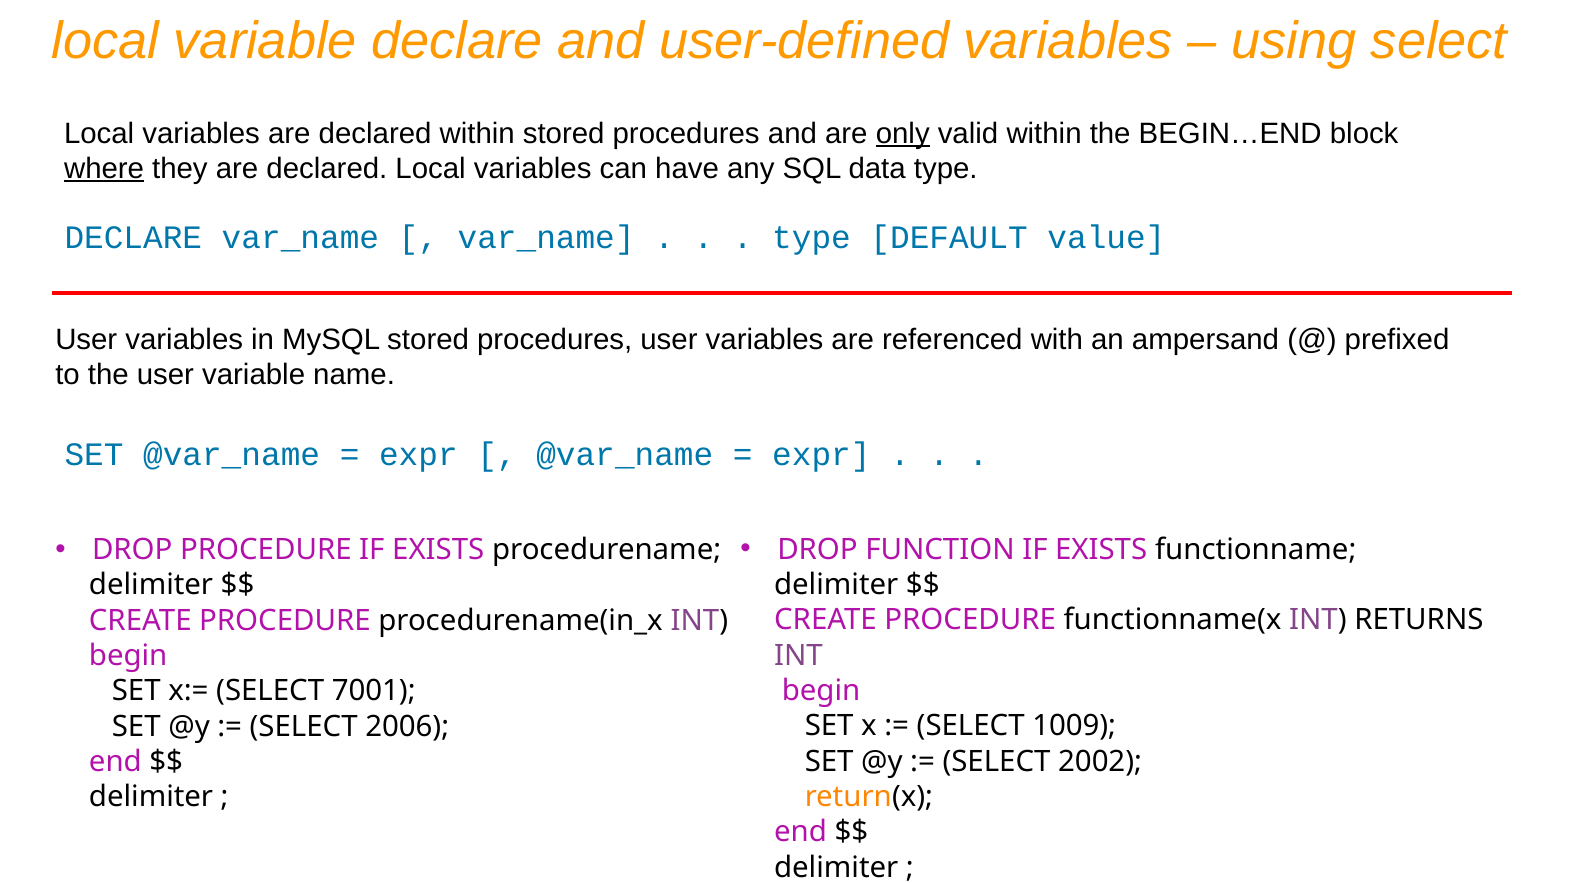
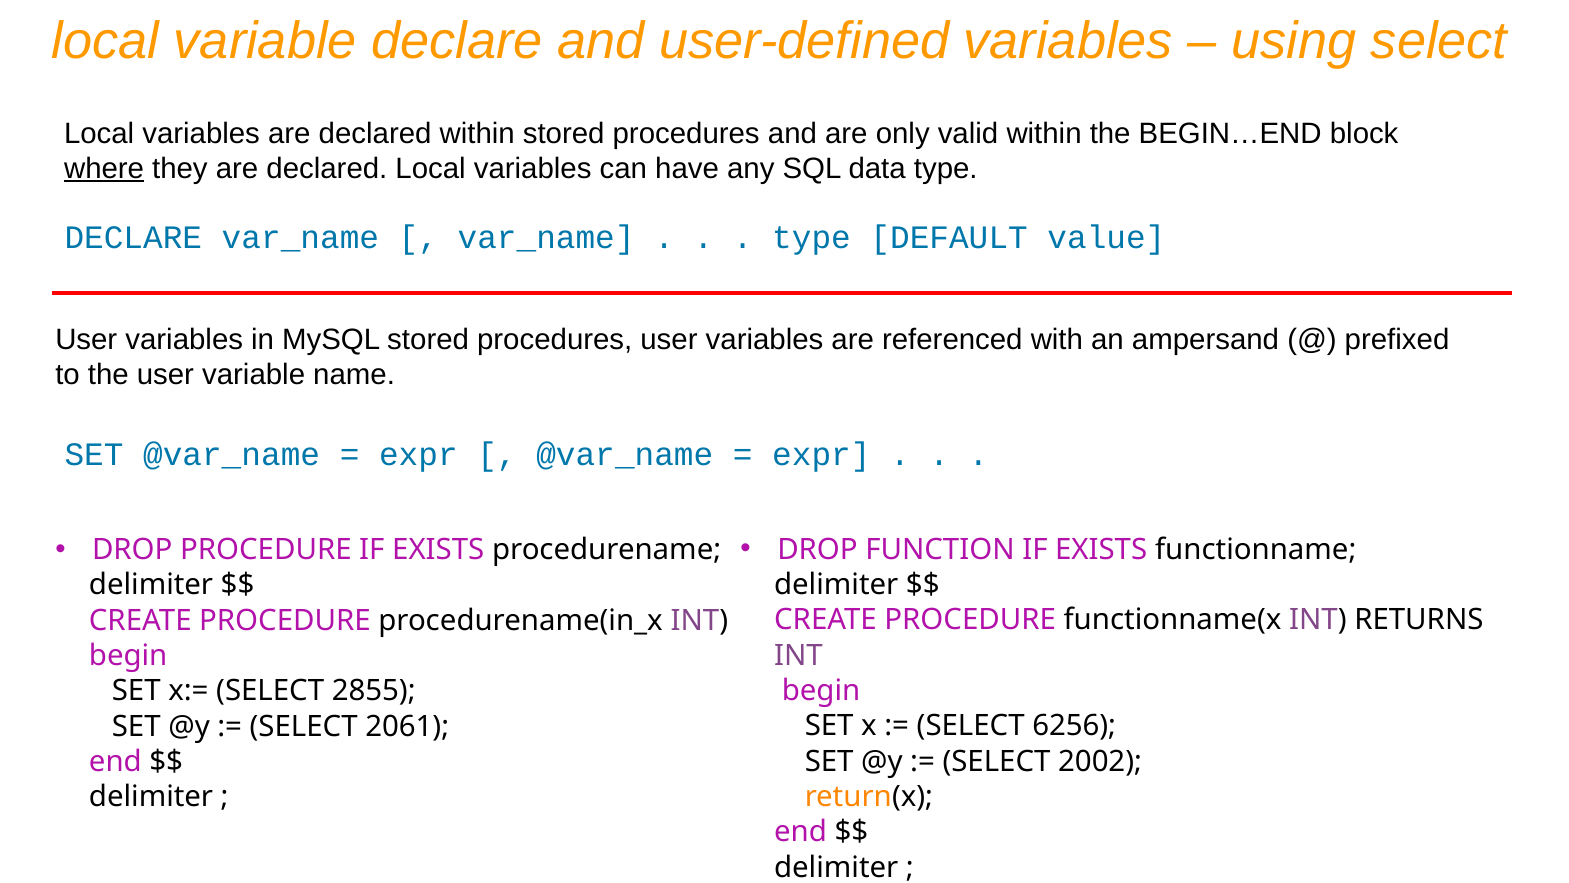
only underline: present -> none
7001: 7001 -> 2855
1009: 1009 -> 6256
2006: 2006 -> 2061
